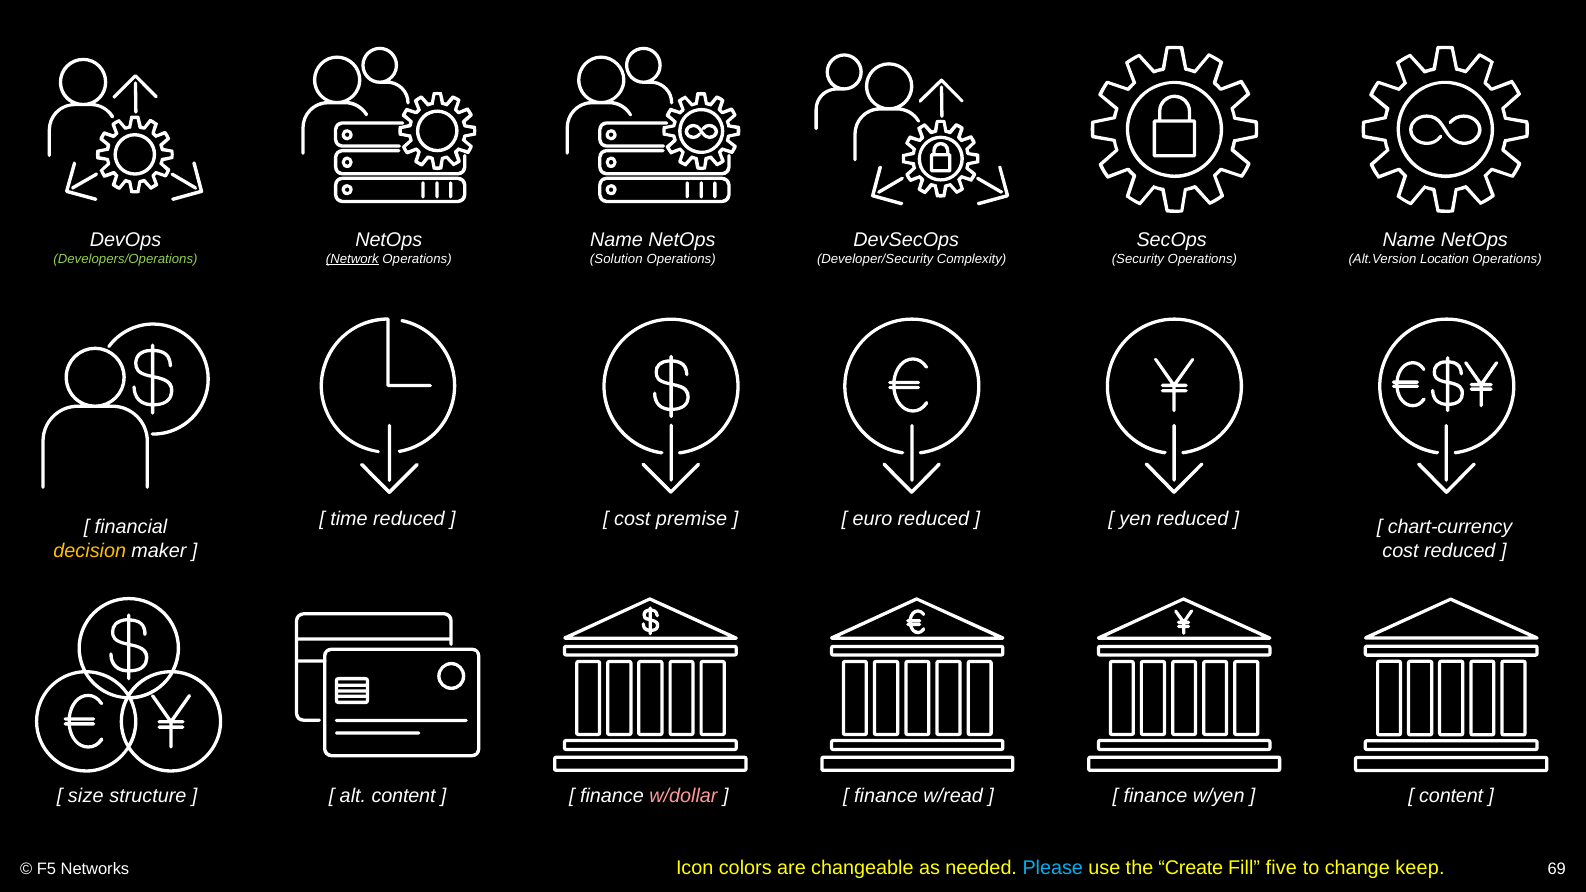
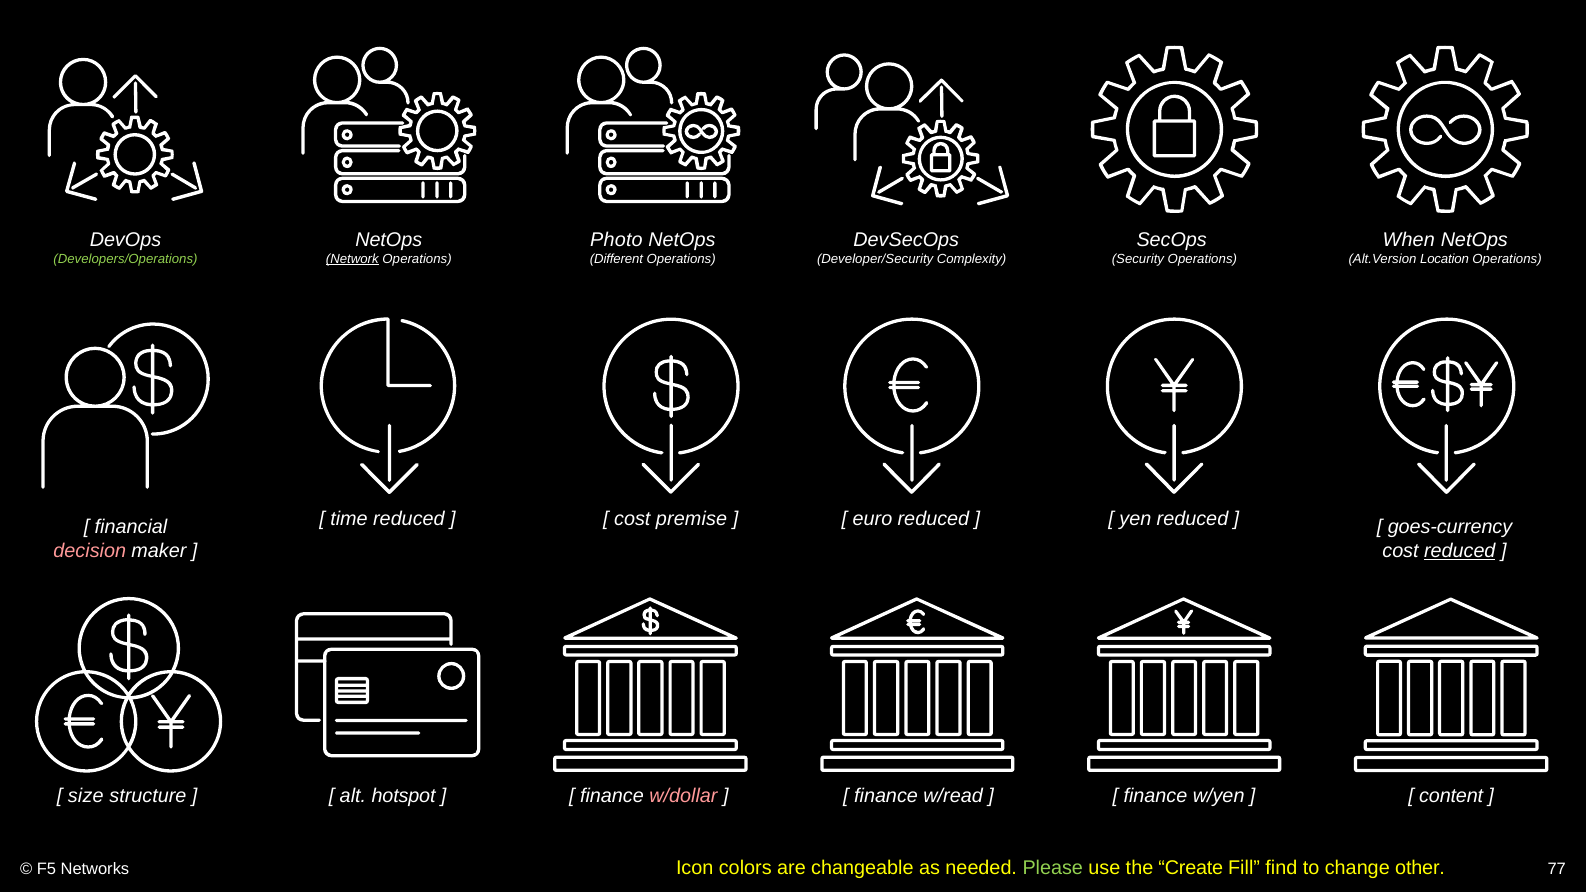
Name at (617, 240): Name -> Photo
Name at (1409, 240): Name -> When
Solution: Solution -> Different
chart-currency: chart-currency -> goes-currency
decision colour: yellow -> pink
reduced at (1460, 551) underline: none -> present
alt content: content -> hotspot
Please colour: light blue -> light green
five: five -> find
keep: keep -> other
69: 69 -> 77
